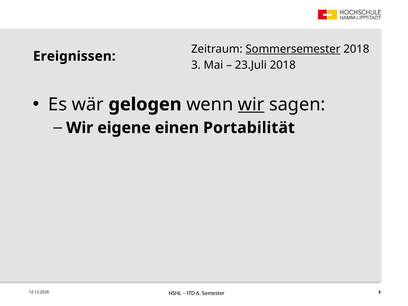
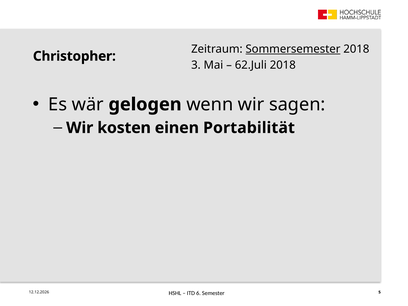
Ereignissen: Ereignissen -> Christopher
23.Juli: 23.Juli -> 62.Juli
wir at (251, 104) underline: present -> none
eigene: eigene -> kosten
